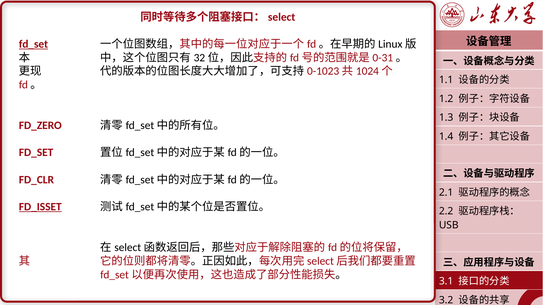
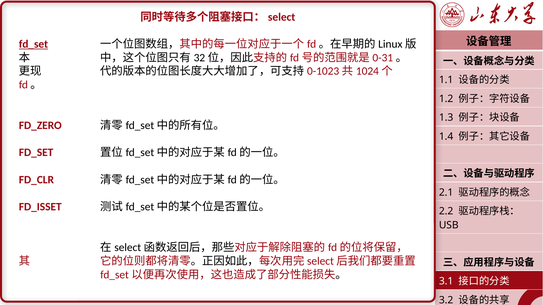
FD_ISSET underline: present -> none
